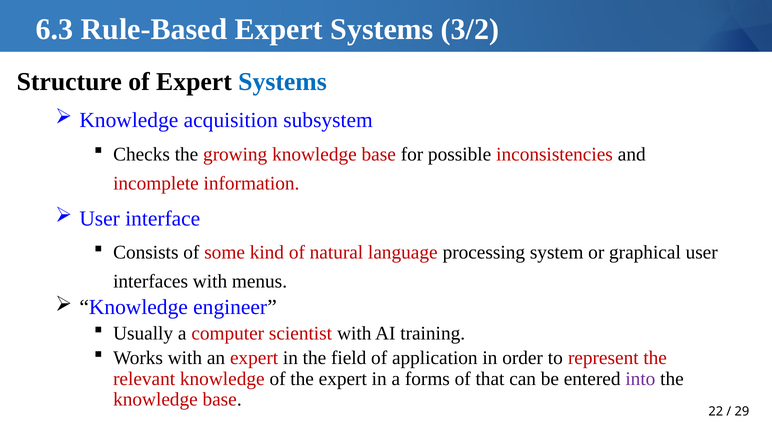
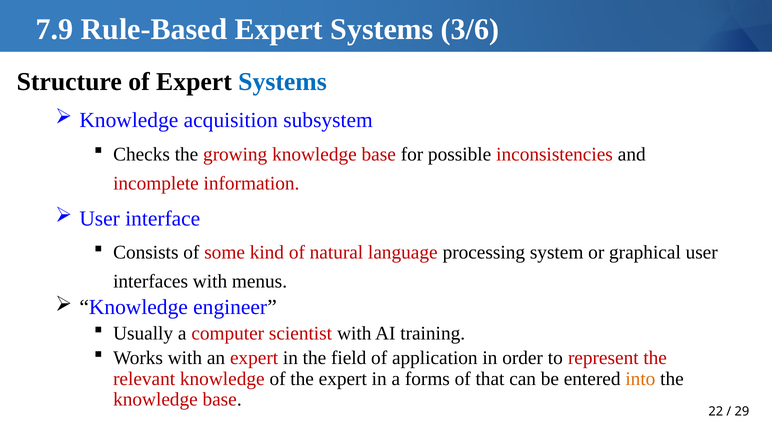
6.3: 6.3 -> 7.9
3/2: 3/2 -> 3/6
into colour: purple -> orange
